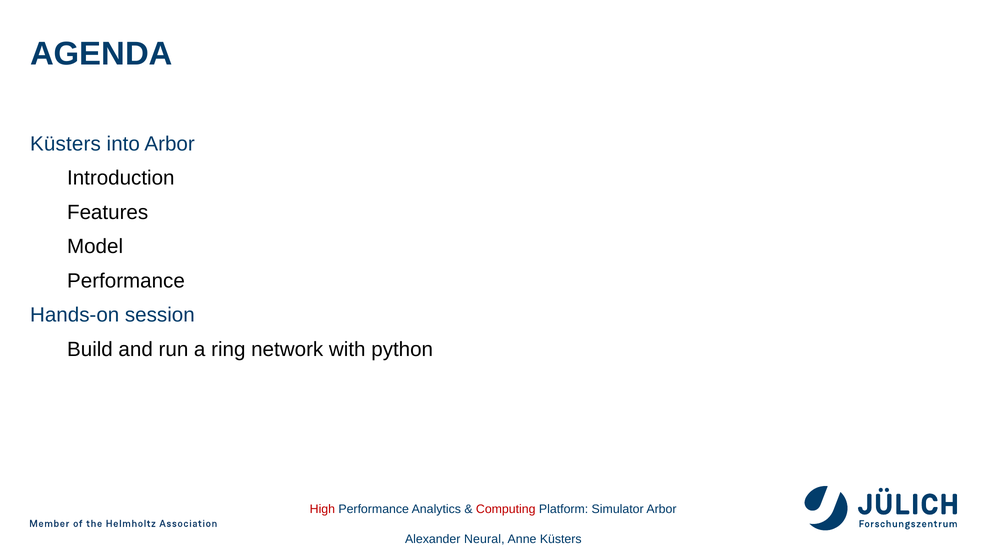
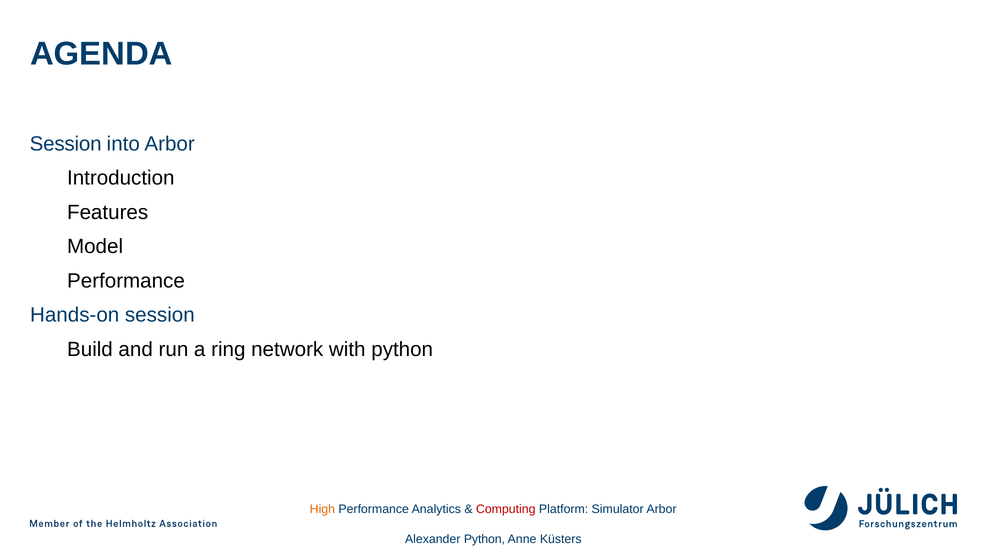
Küsters at (65, 144): Küsters -> Session
High colour: red -> orange
Alexander Neural: Neural -> Python
